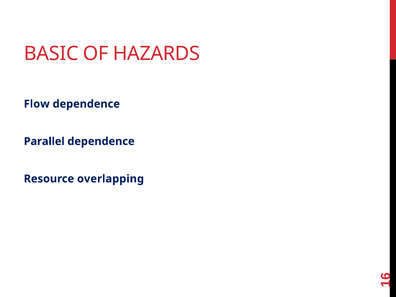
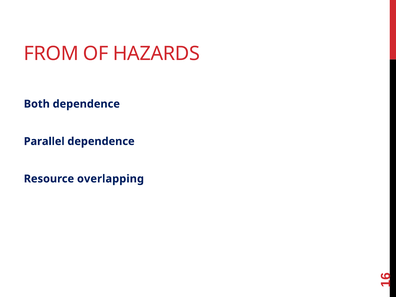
BASIC: BASIC -> FROM
Flow: Flow -> Both
